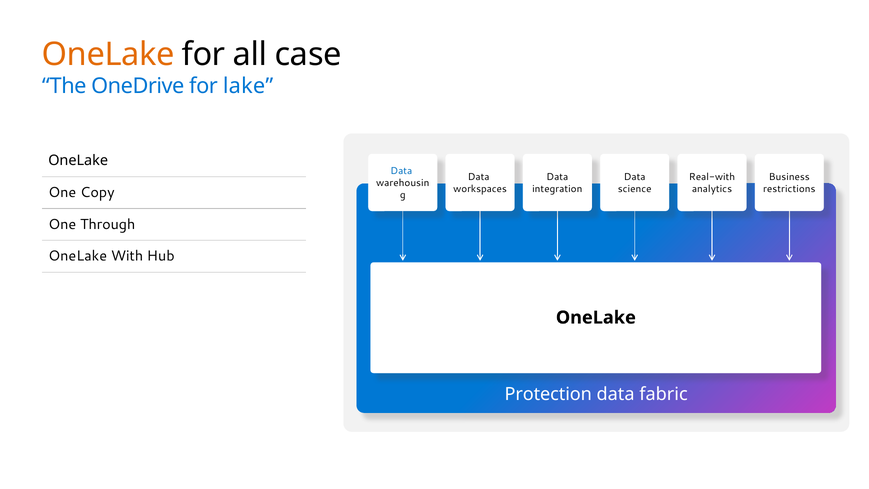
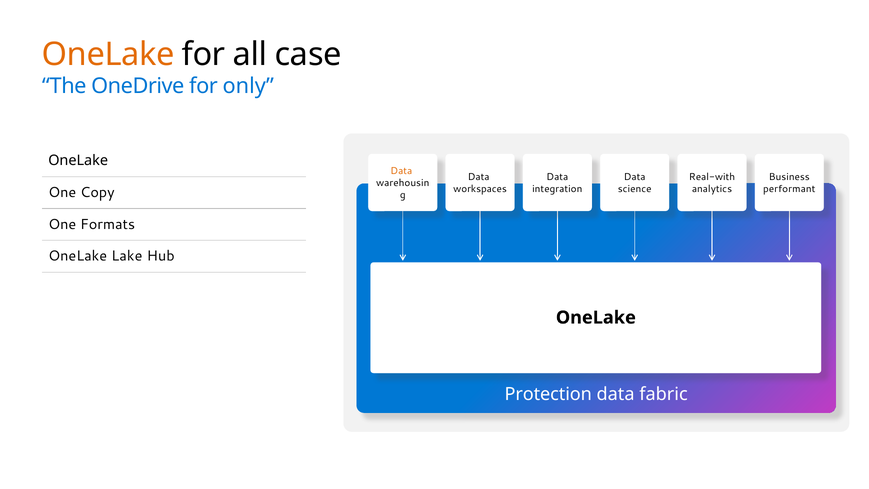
lake: lake -> only
Data at (401, 171) colour: blue -> orange
restrictions: restrictions -> performant
Through: Through -> Formats
With: With -> Lake
